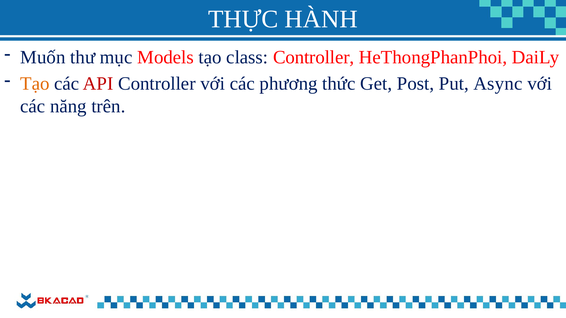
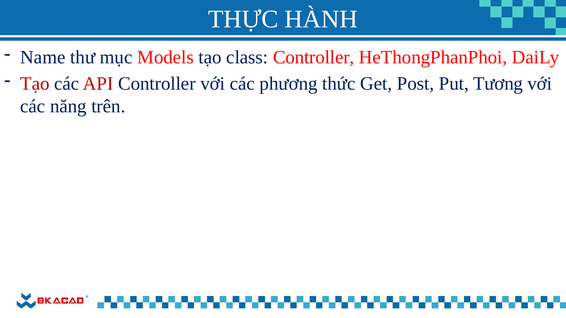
Muốn: Muốn -> Name
Tạo at (35, 84) colour: orange -> red
Async: Async -> Tương
